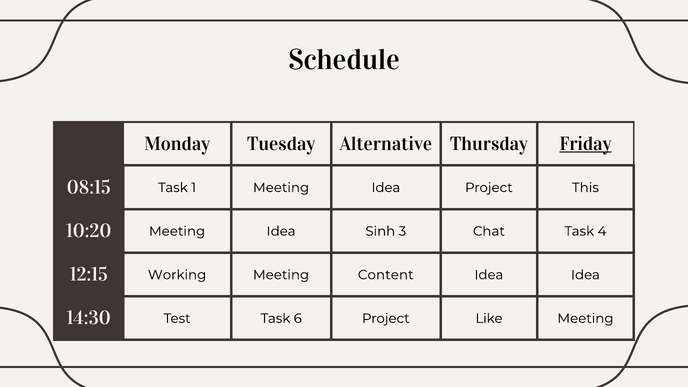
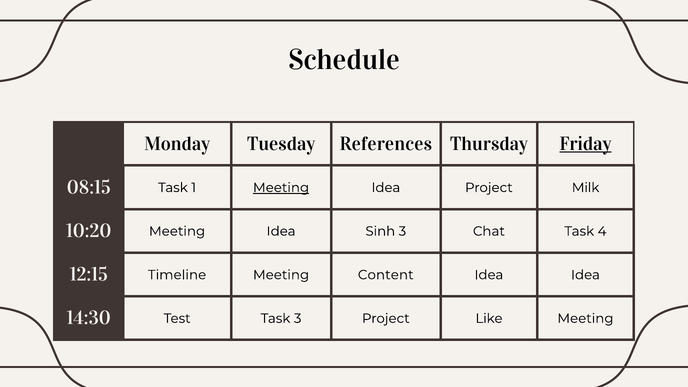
Alternative: Alternative -> References
Meeting at (281, 188) underline: none -> present
This: This -> Milk
Working: Working -> Timeline
Task 6: 6 -> 3
